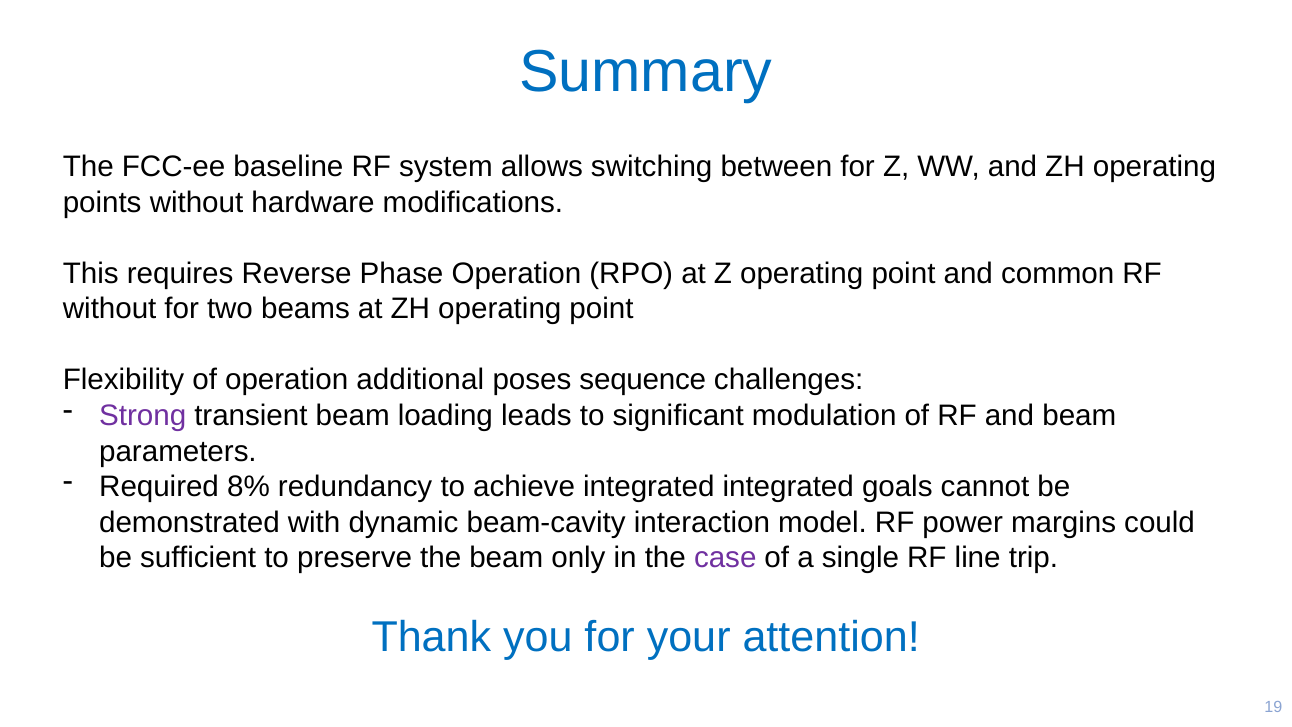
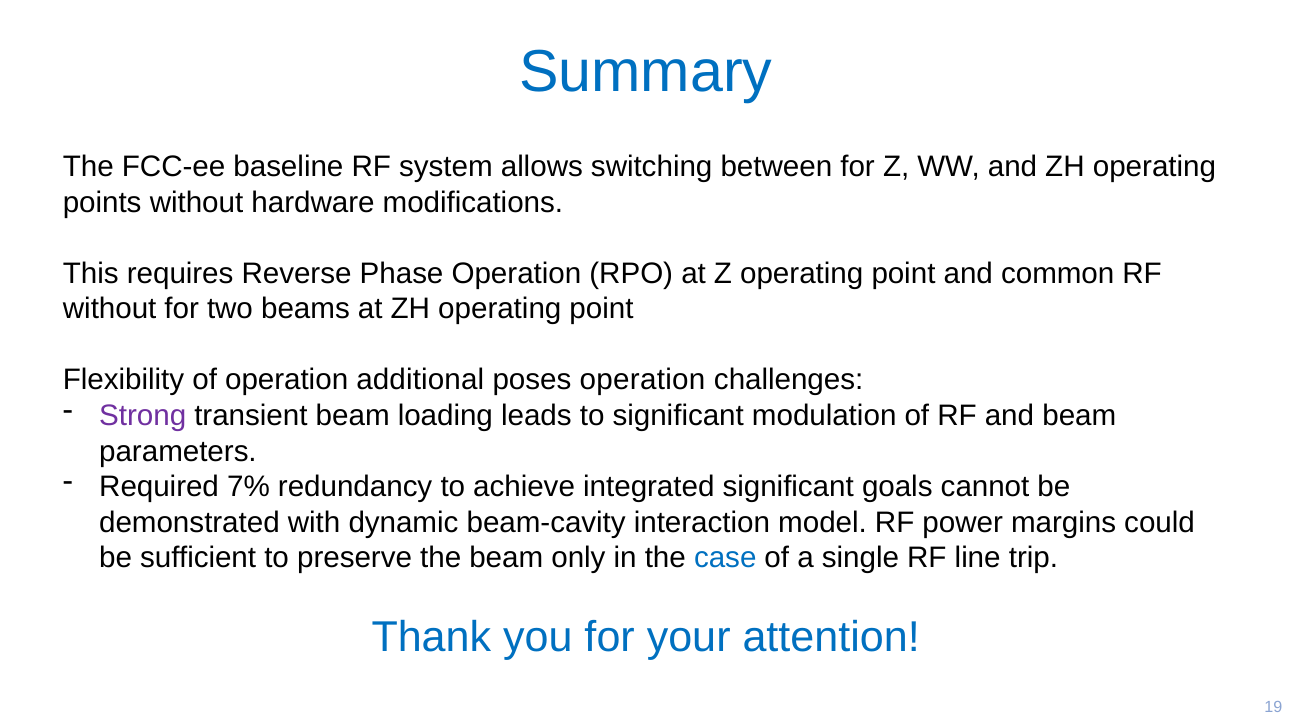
poses sequence: sequence -> operation
8%: 8% -> 7%
integrated integrated: integrated -> significant
case colour: purple -> blue
